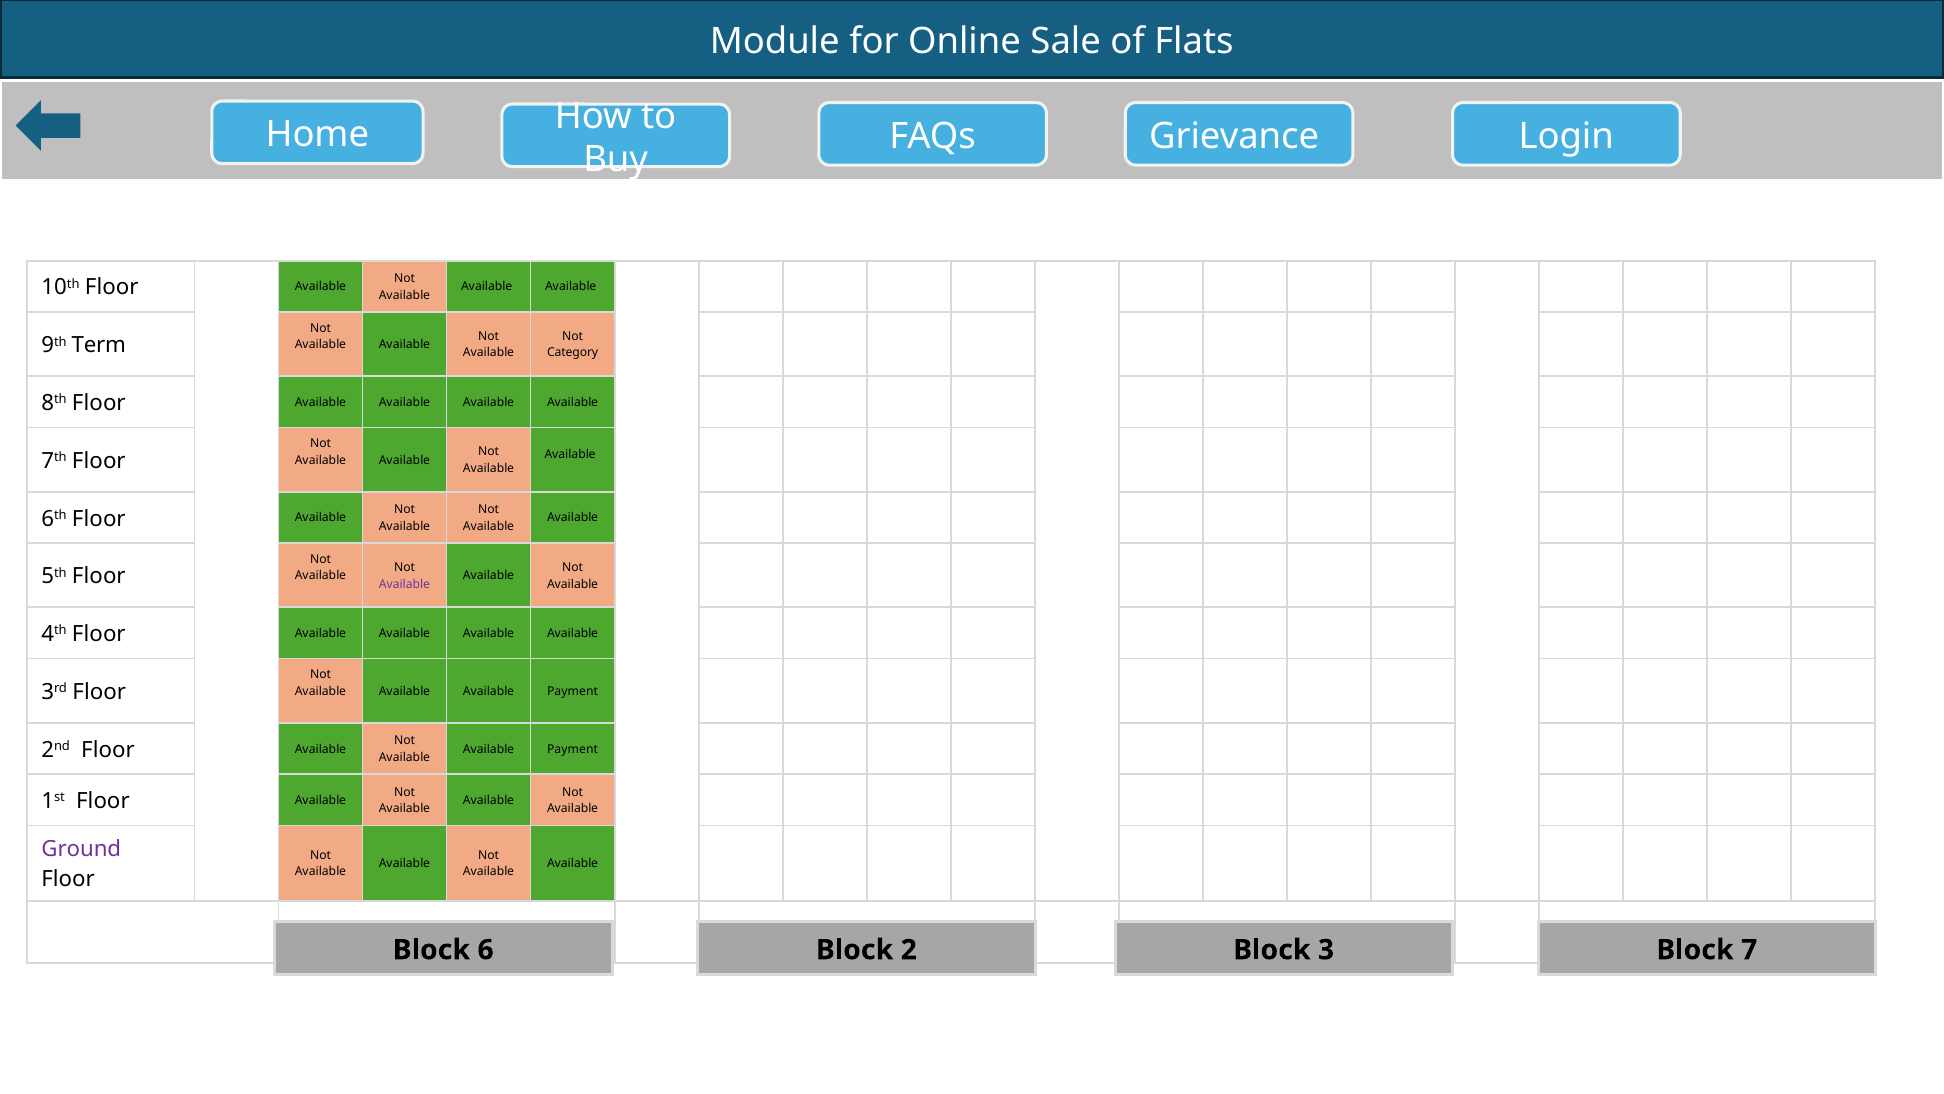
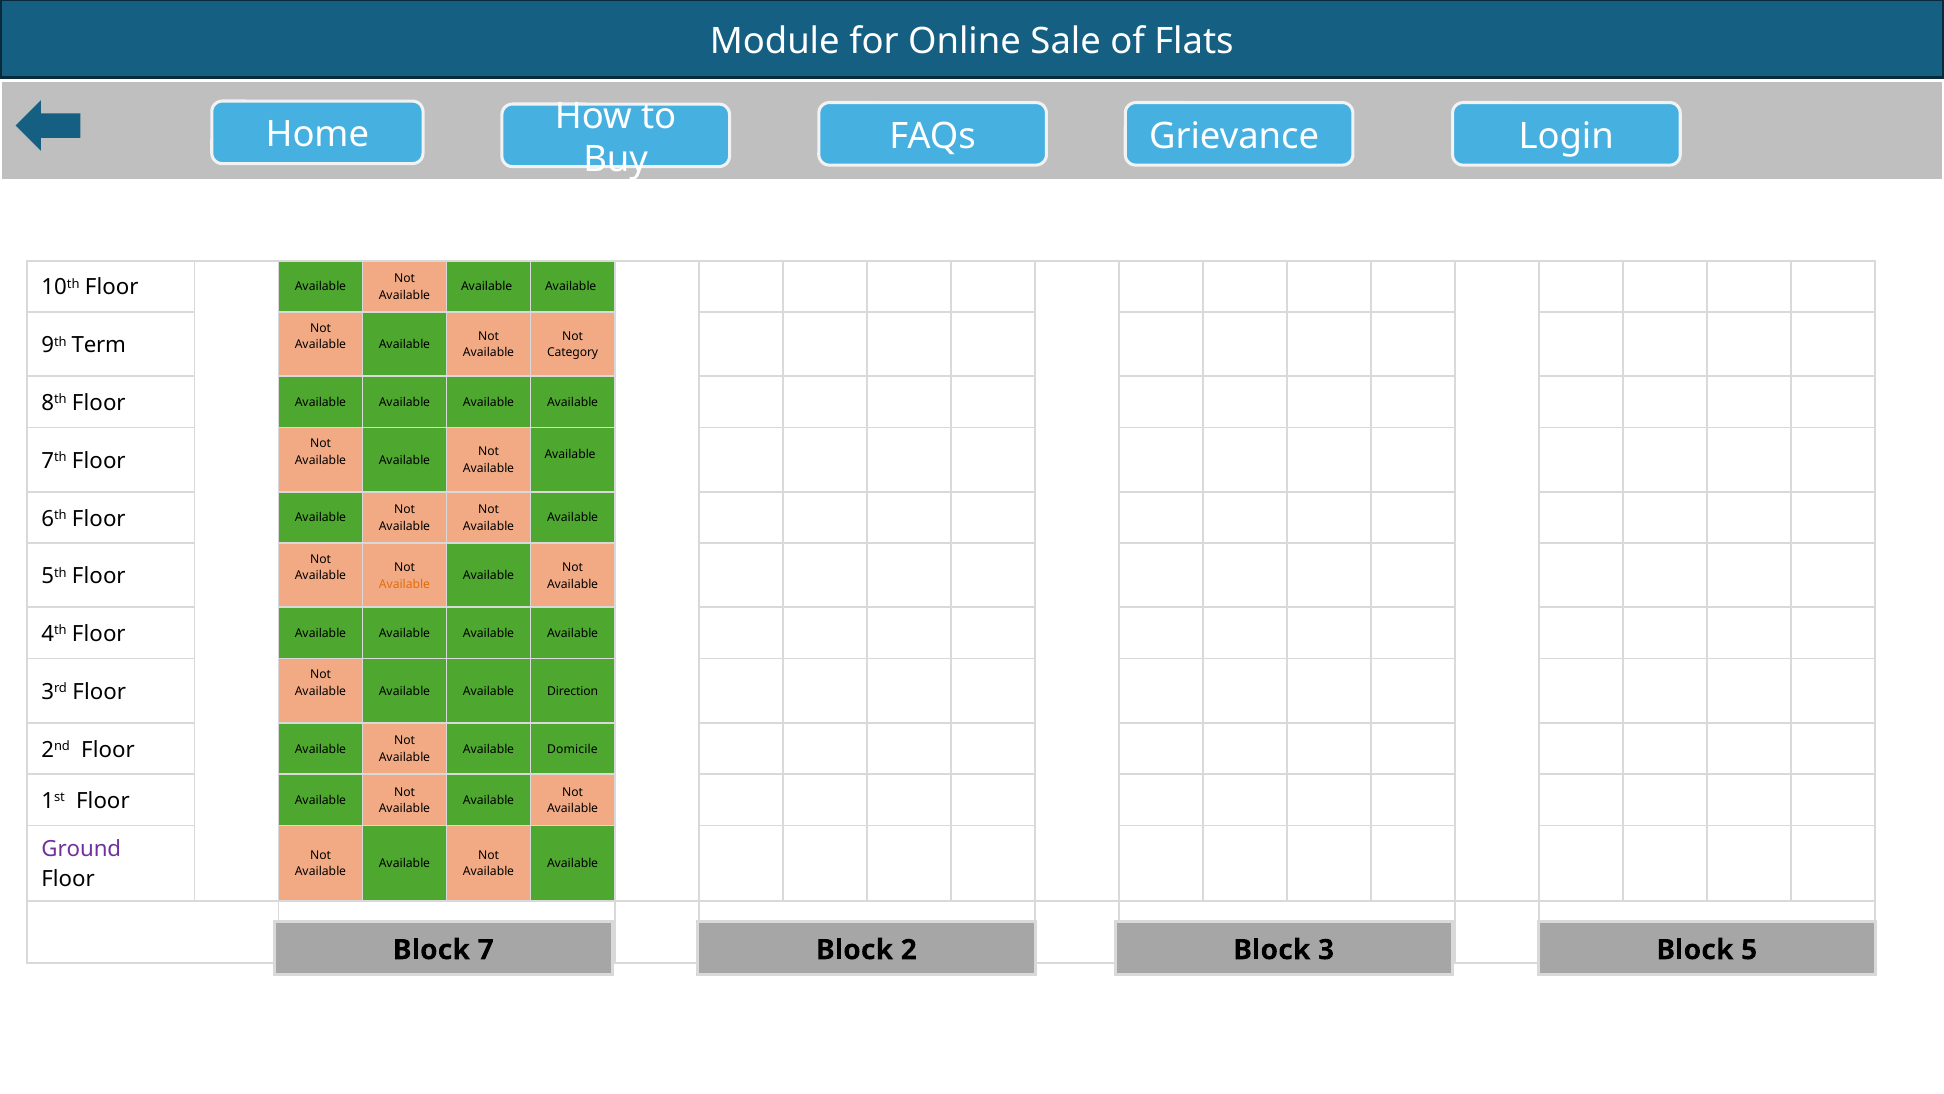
Available at (405, 584) colour: purple -> orange
Available Available Available Payment: Payment -> Direction
Payment at (573, 749): Payment -> Domicile
6: 6 -> 7
7: 7 -> 5
